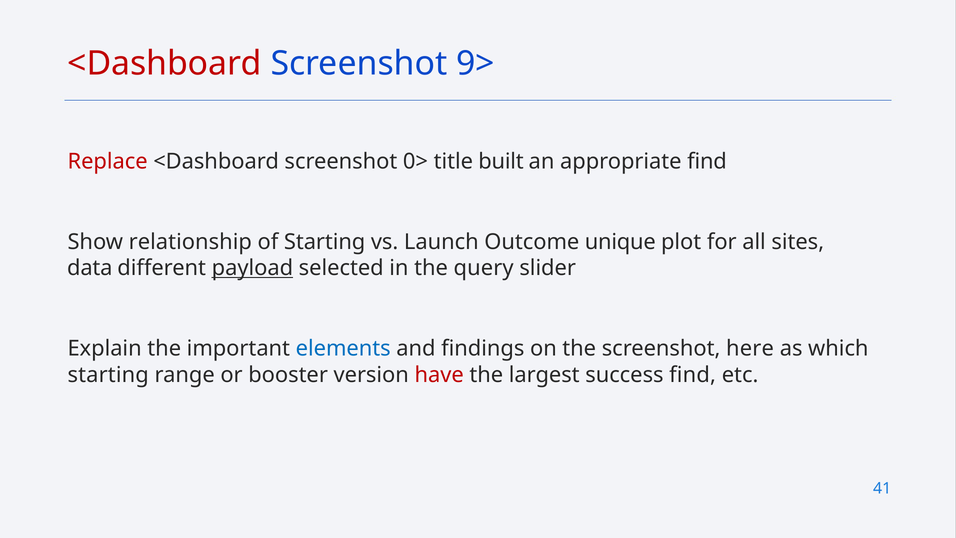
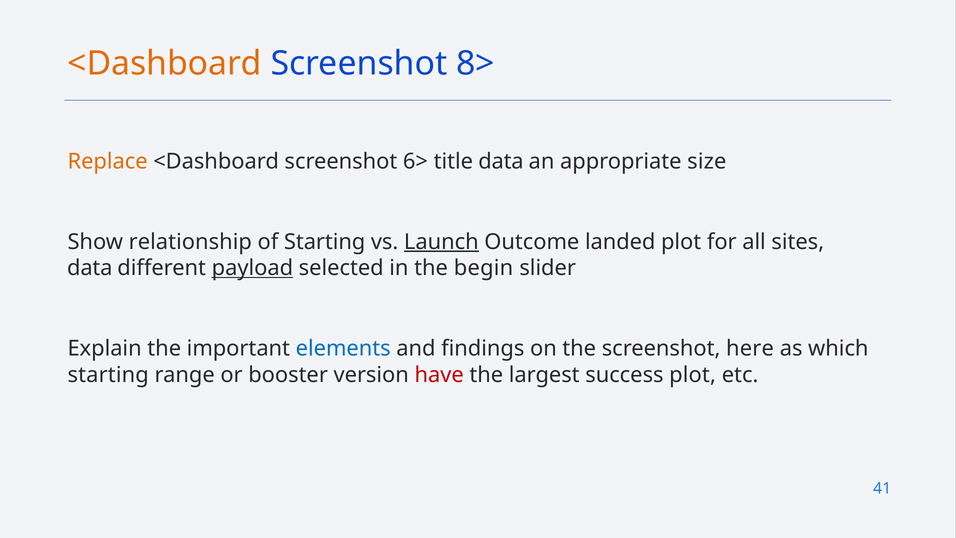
<Dashboard at (165, 64) colour: red -> orange
9>: 9> -> 8>
Replace colour: red -> orange
0>: 0> -> 6>
title built: built -> data
appropriate find: find -> size
Launch underline: none -> present
unique: unique -> landed
query: query -> begin
success find: find -> plot
